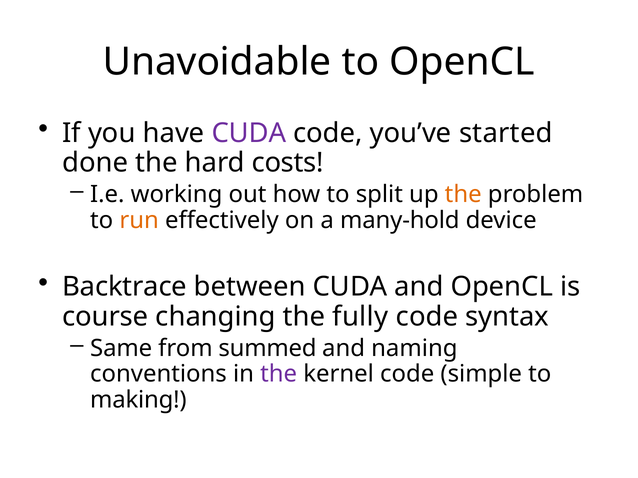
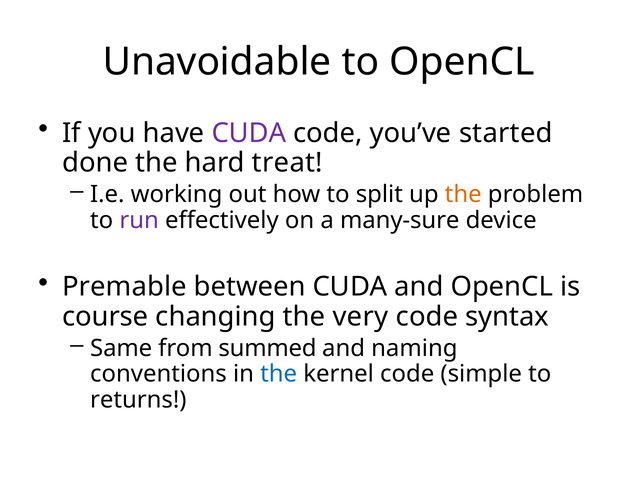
costs: costs -> treat
run colour: orange -> purple
many-hold: many-hold -> many-sure
Backtrace: Backtrace -> Premable
fully: fully -> very
the at (279, 374) colour: purple -> blue
making: making -> returns
